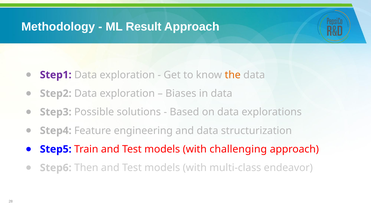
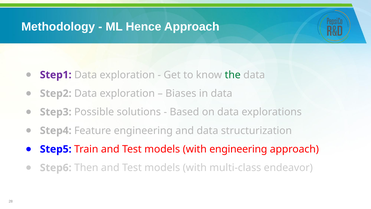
Result: Result -> Hence
the colour: orange -> green
with challenging: challenging -> engineering
